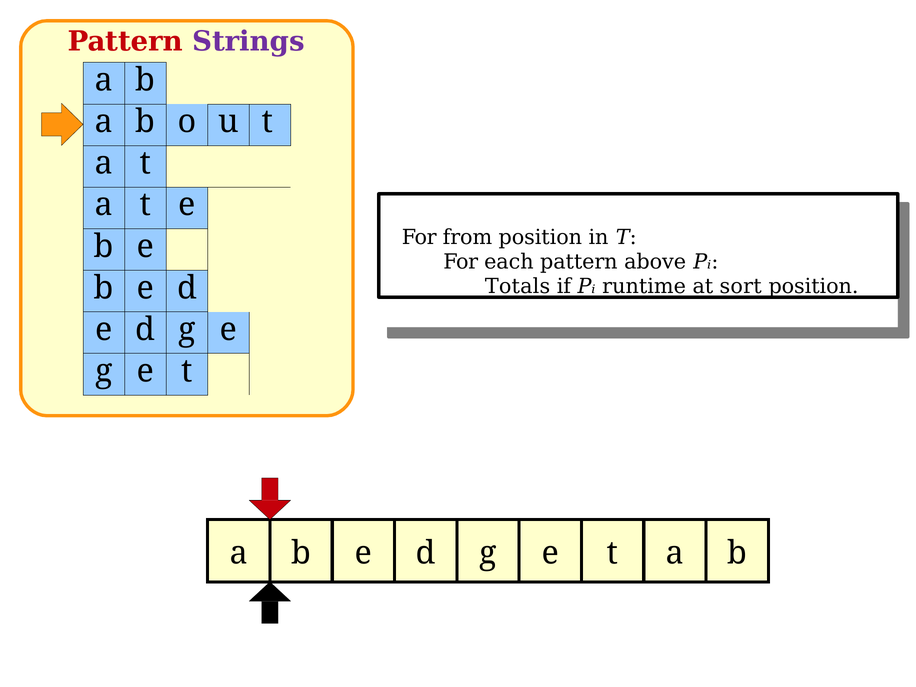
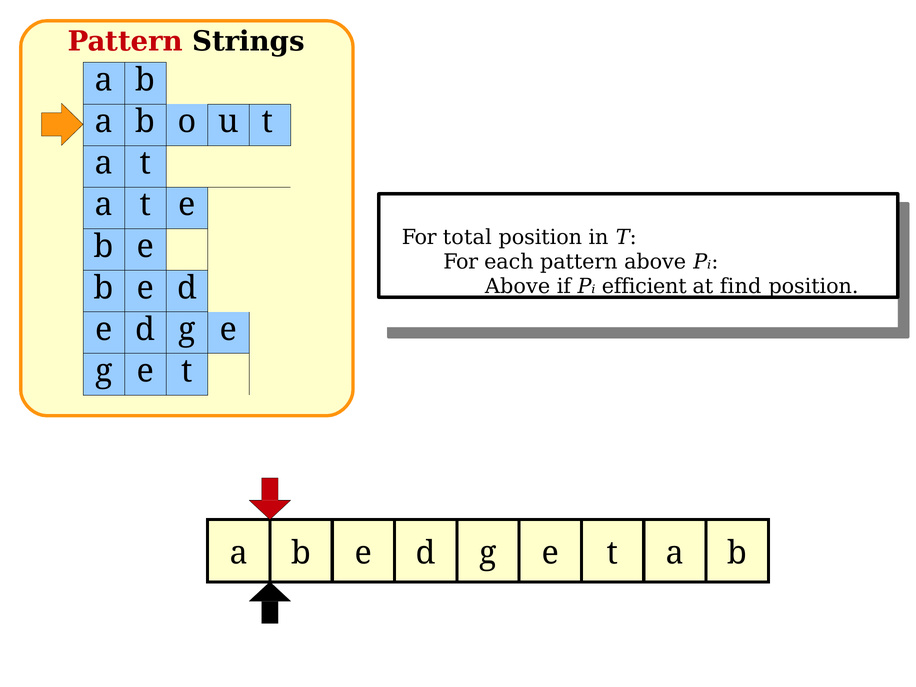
Strings colour: purple -> black
from: from -> total
Totals at (518, 286): Totals -> Above
runtime: runtime -> efficient
sort: sort -> find
